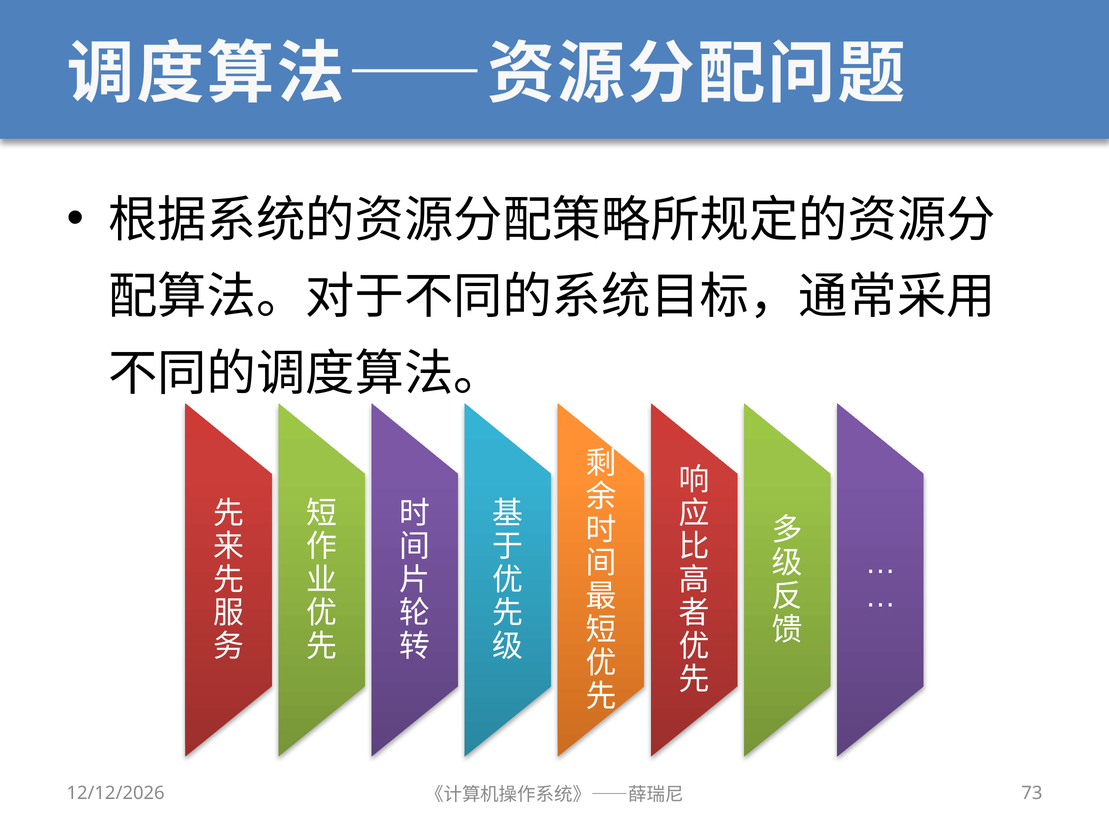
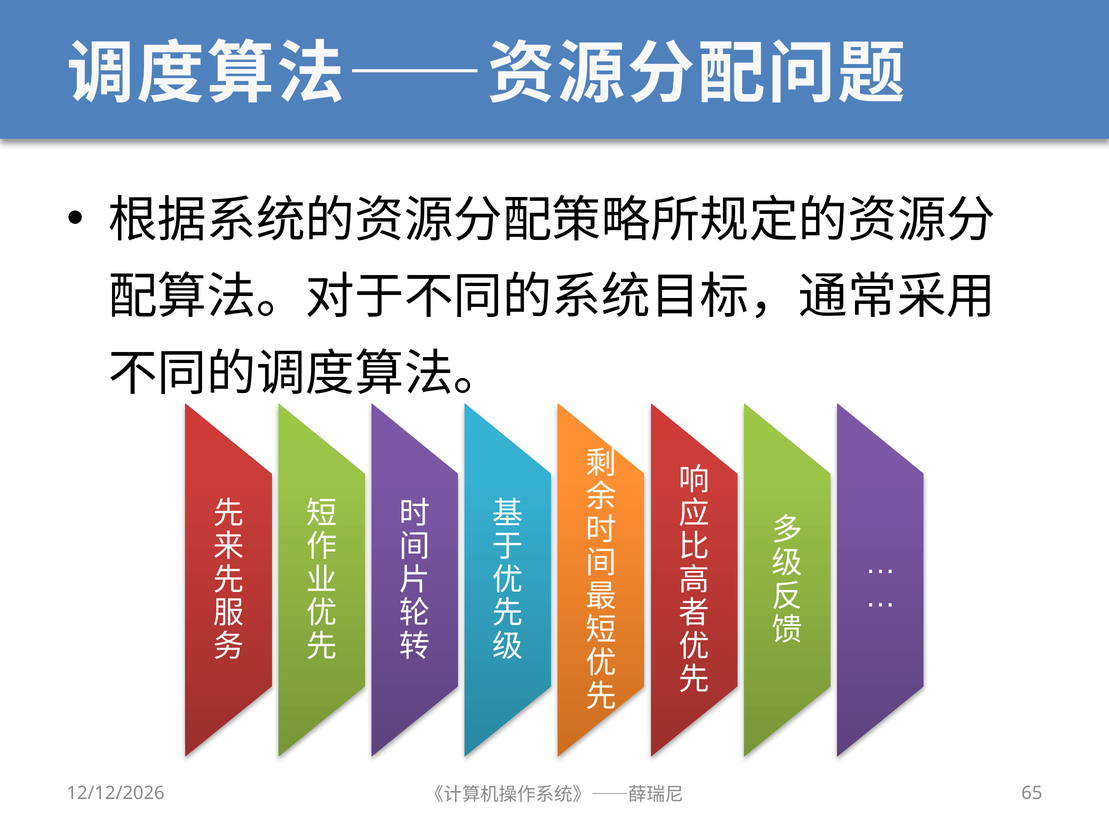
73: 73 -> 65
